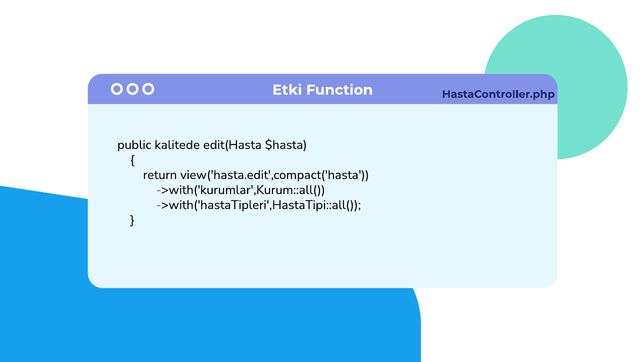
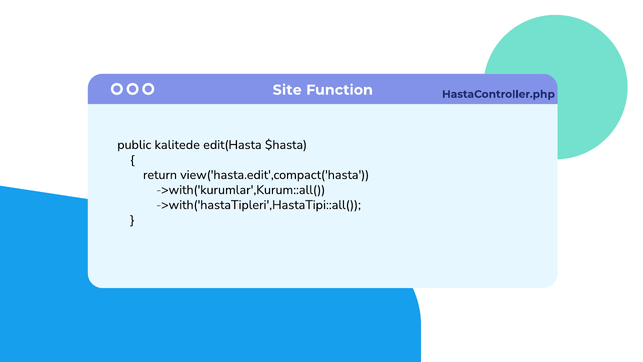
Etki: Etki -> Site
